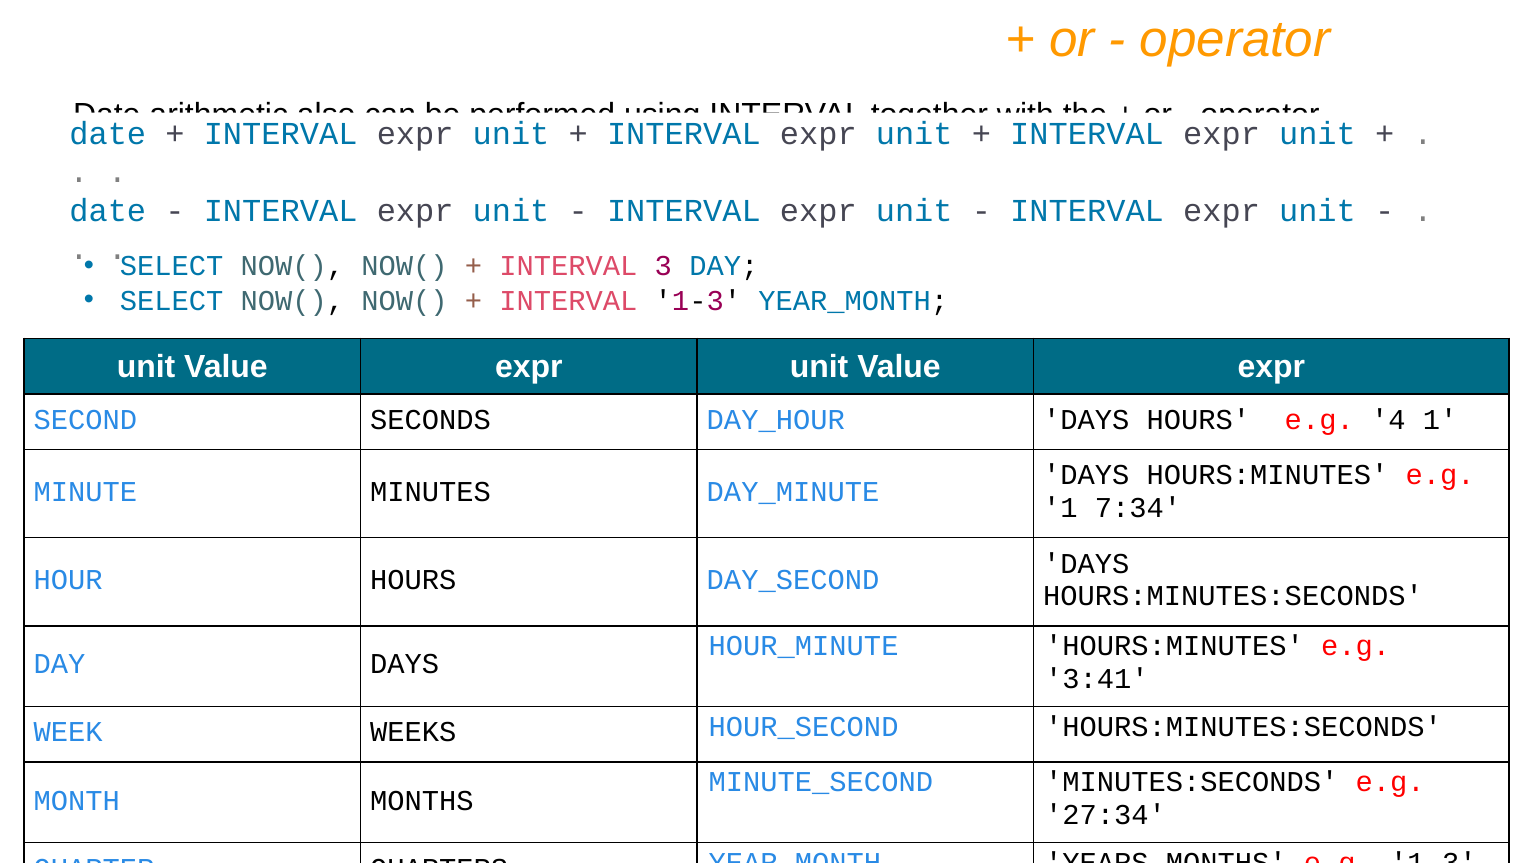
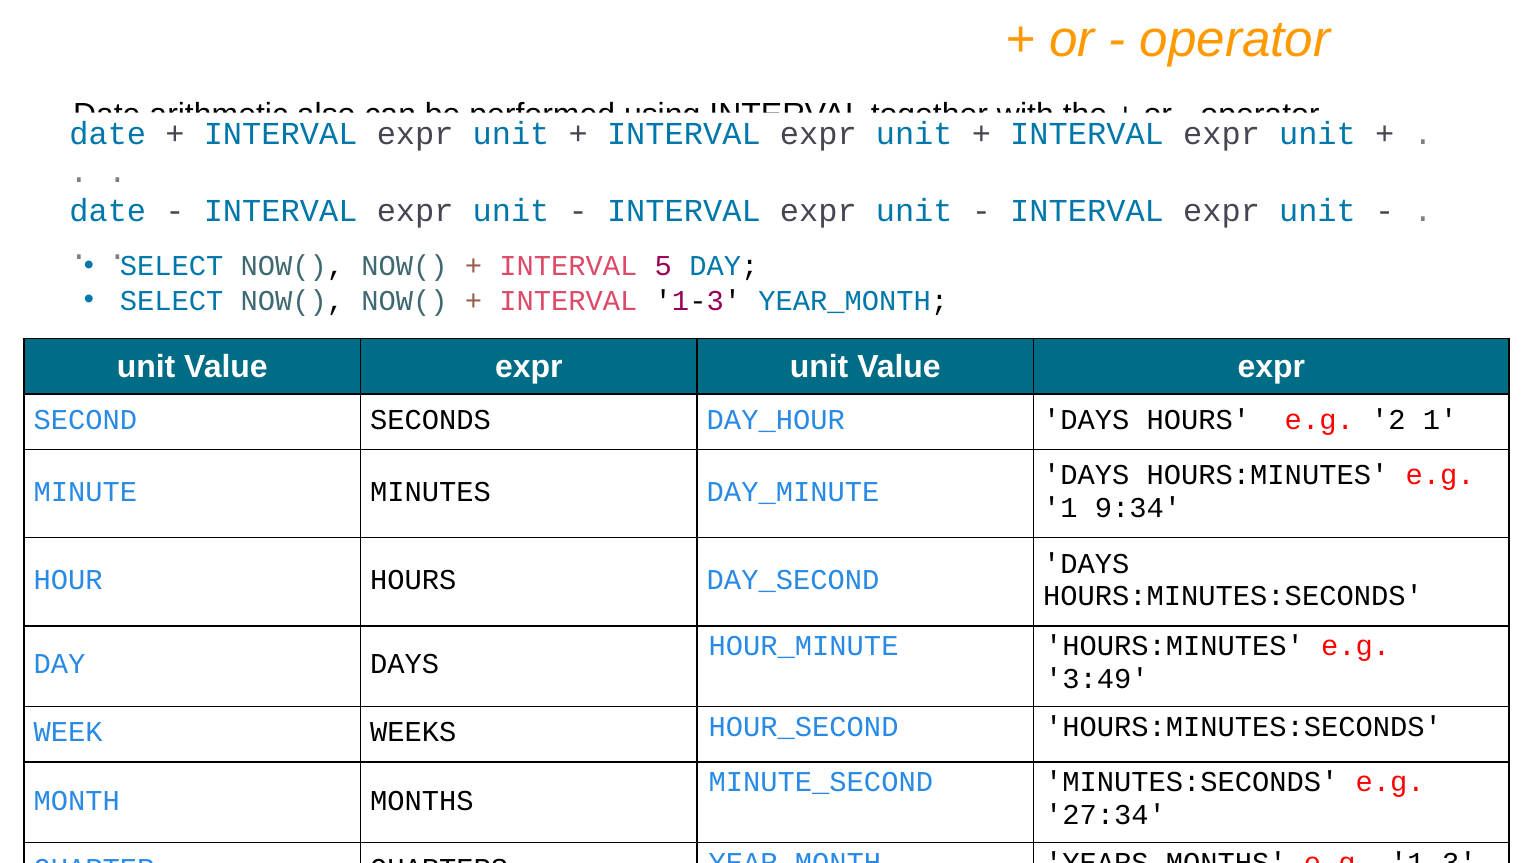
3: 3 -> 5
4: 4 -> 2
7:34: 7:34 -> 9:34
3:41: 3:41 -> 3:49
